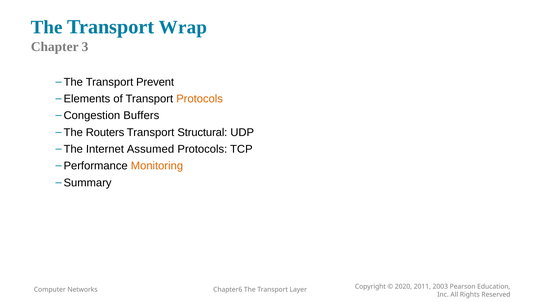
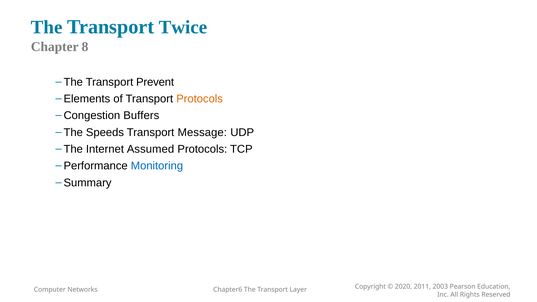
Wrap: Wrap -> Twice
3: 3 -> 8
Routers: Routers -> Speeds
Structural: Structural -> Message
Monitoring colour: orange -> blue
